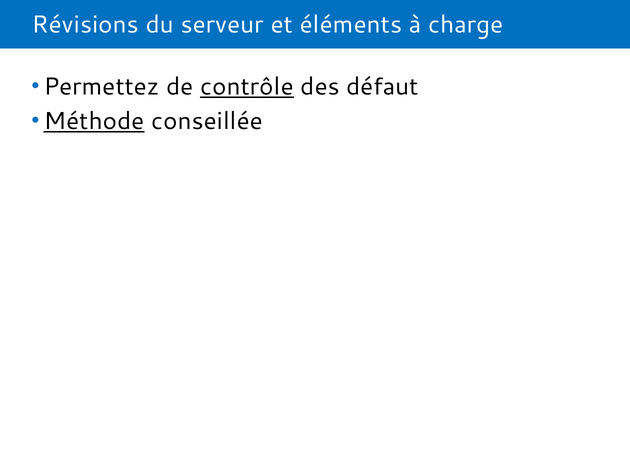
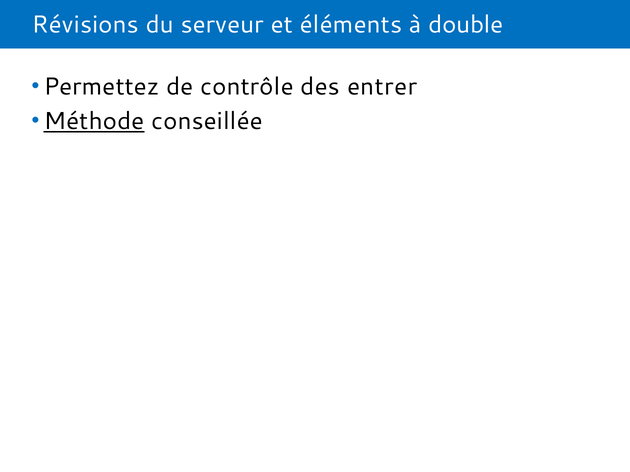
charge: charge -> double
contrôle underline: present -> none
défaut: défaut -> entrer
